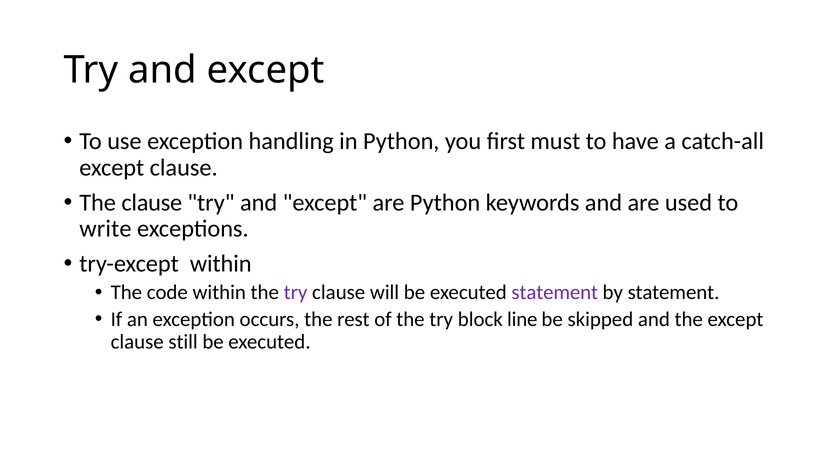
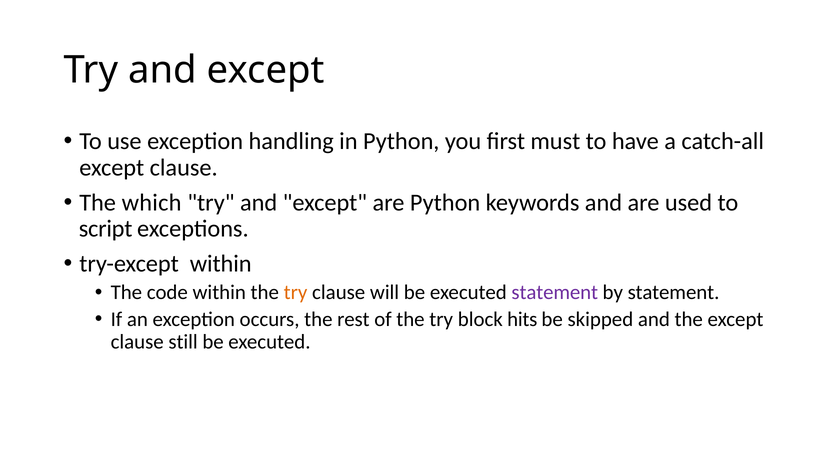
The clause: clause -> which
write: write -> script
try at (296, 292) colour: purple -> orange
line: line -> hits
